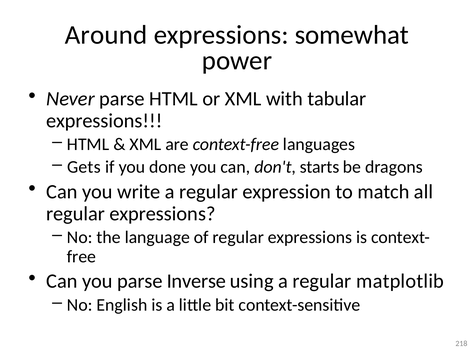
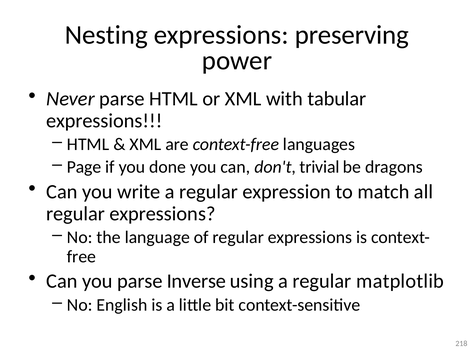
Around: Around -> Nesting
somewhat: somewhat -> preserving
Gets: Gets -> Page
starts: starts -> trivial
